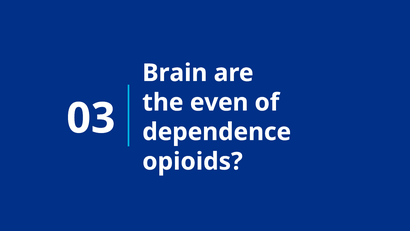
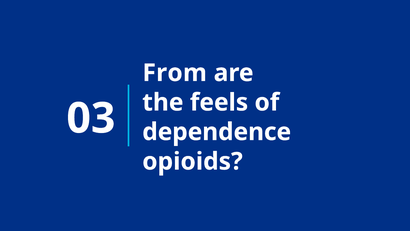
Brain: Brain -> From
even: even -> feels
